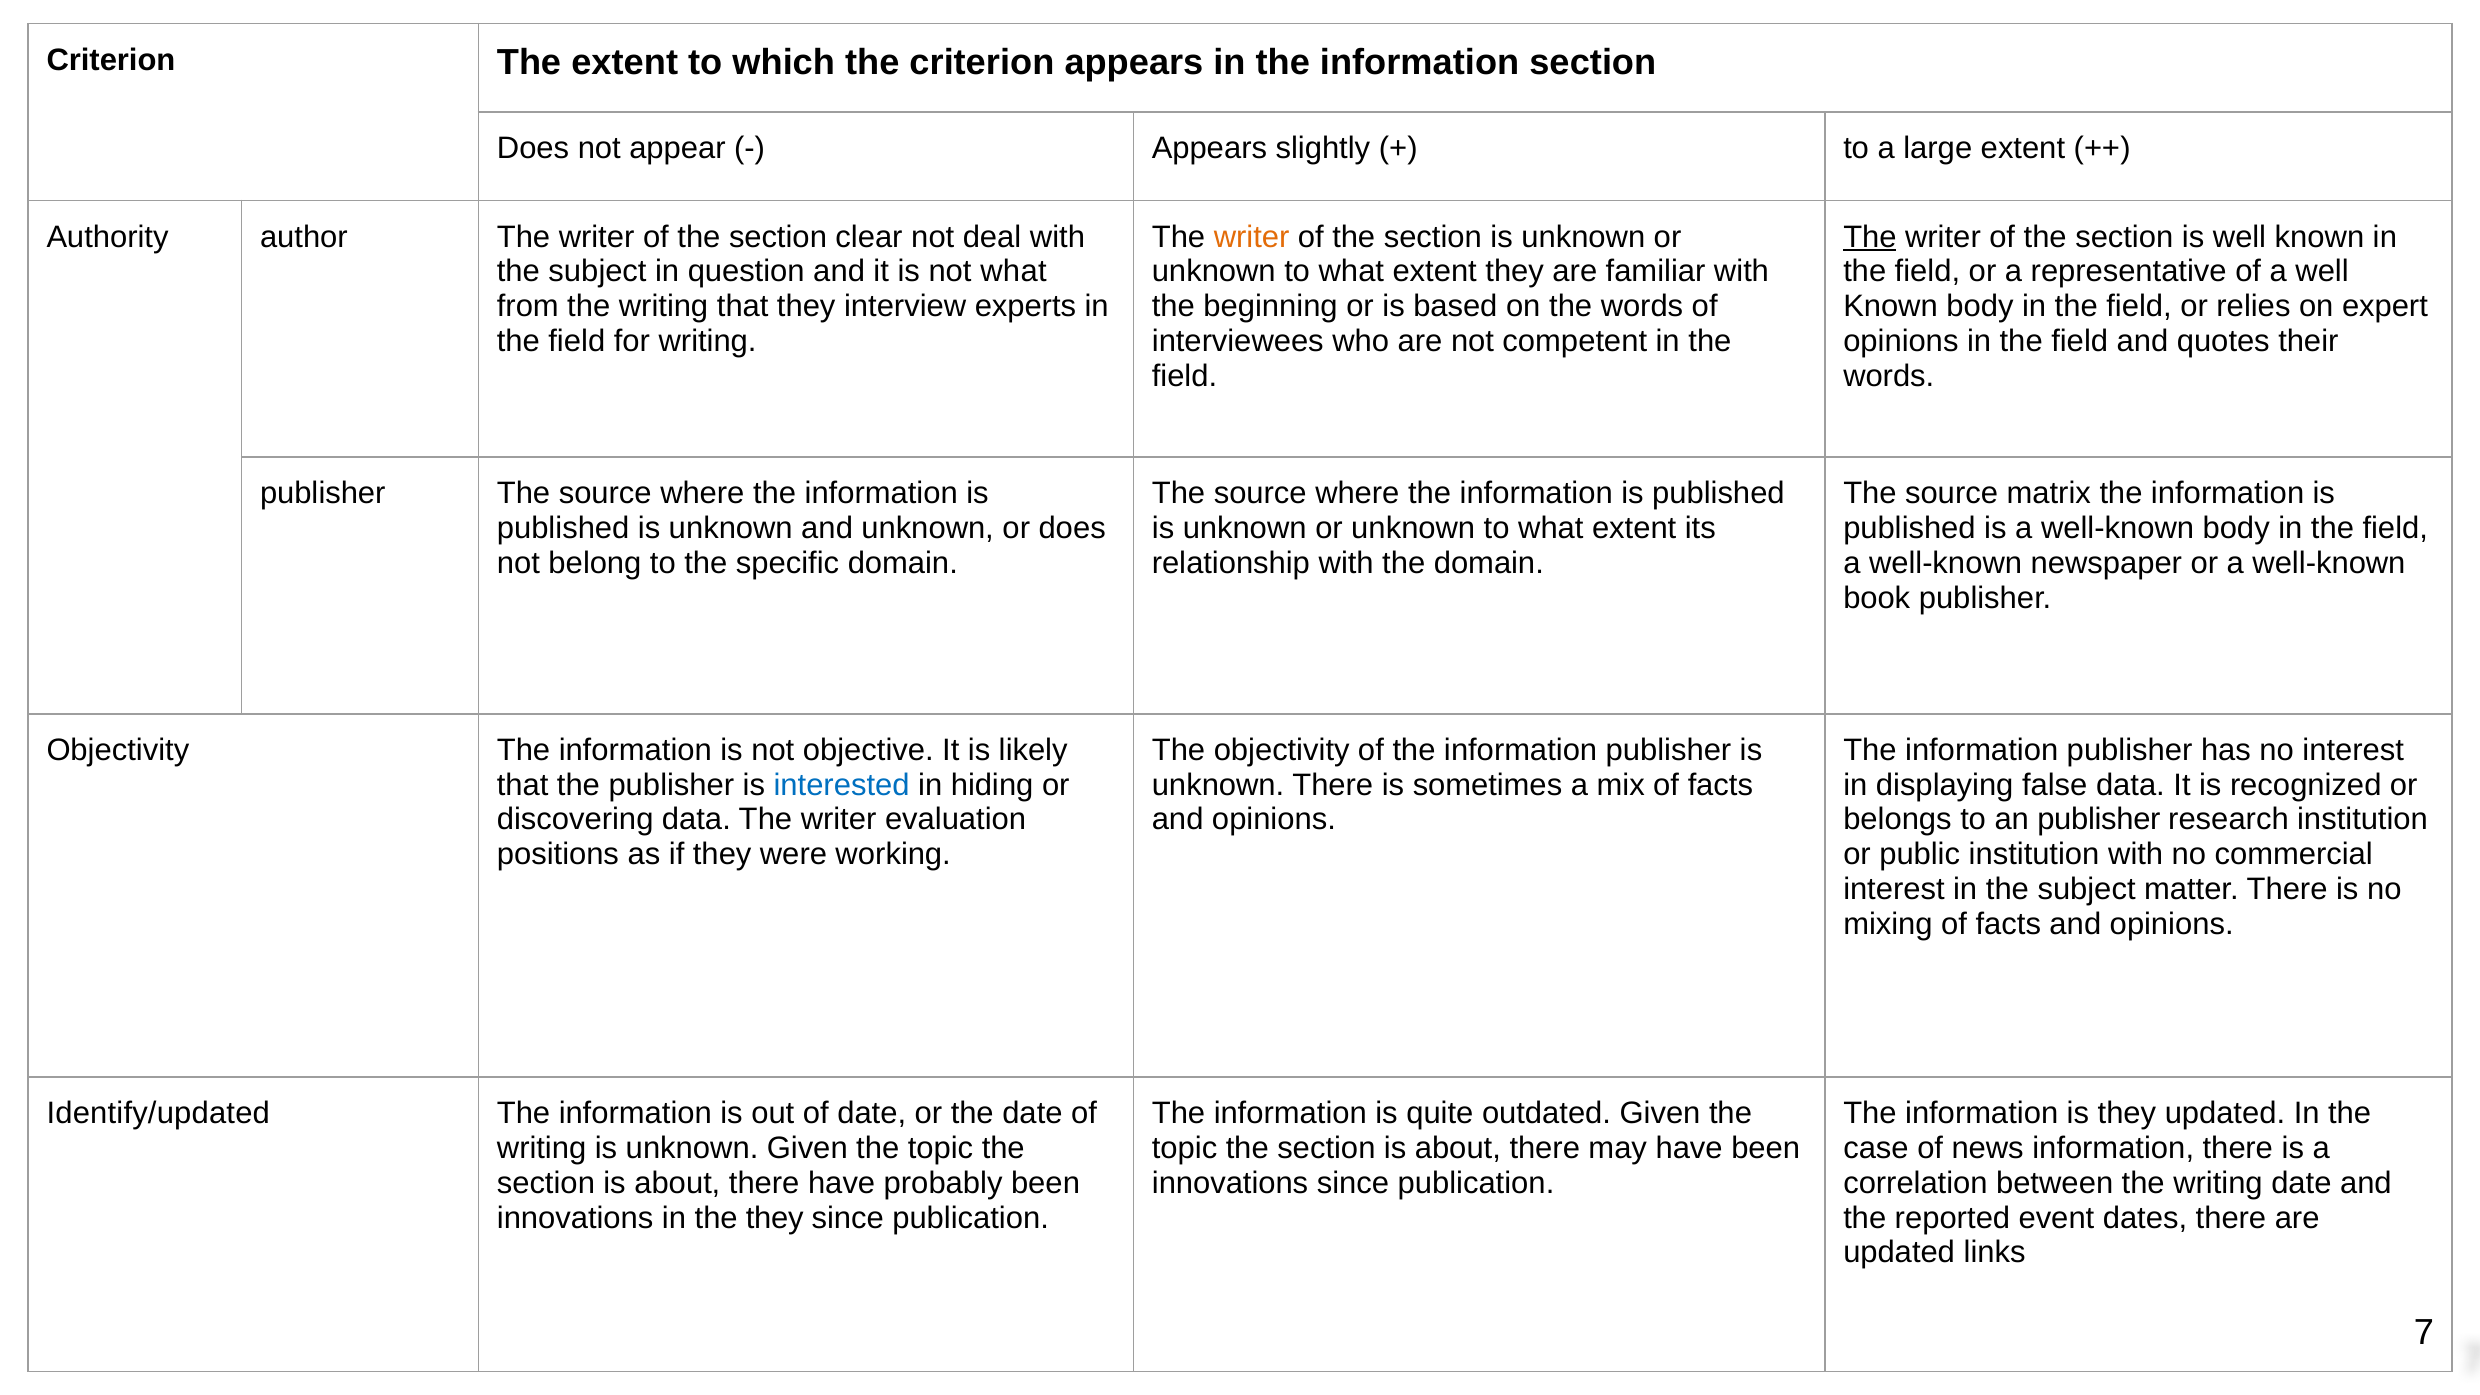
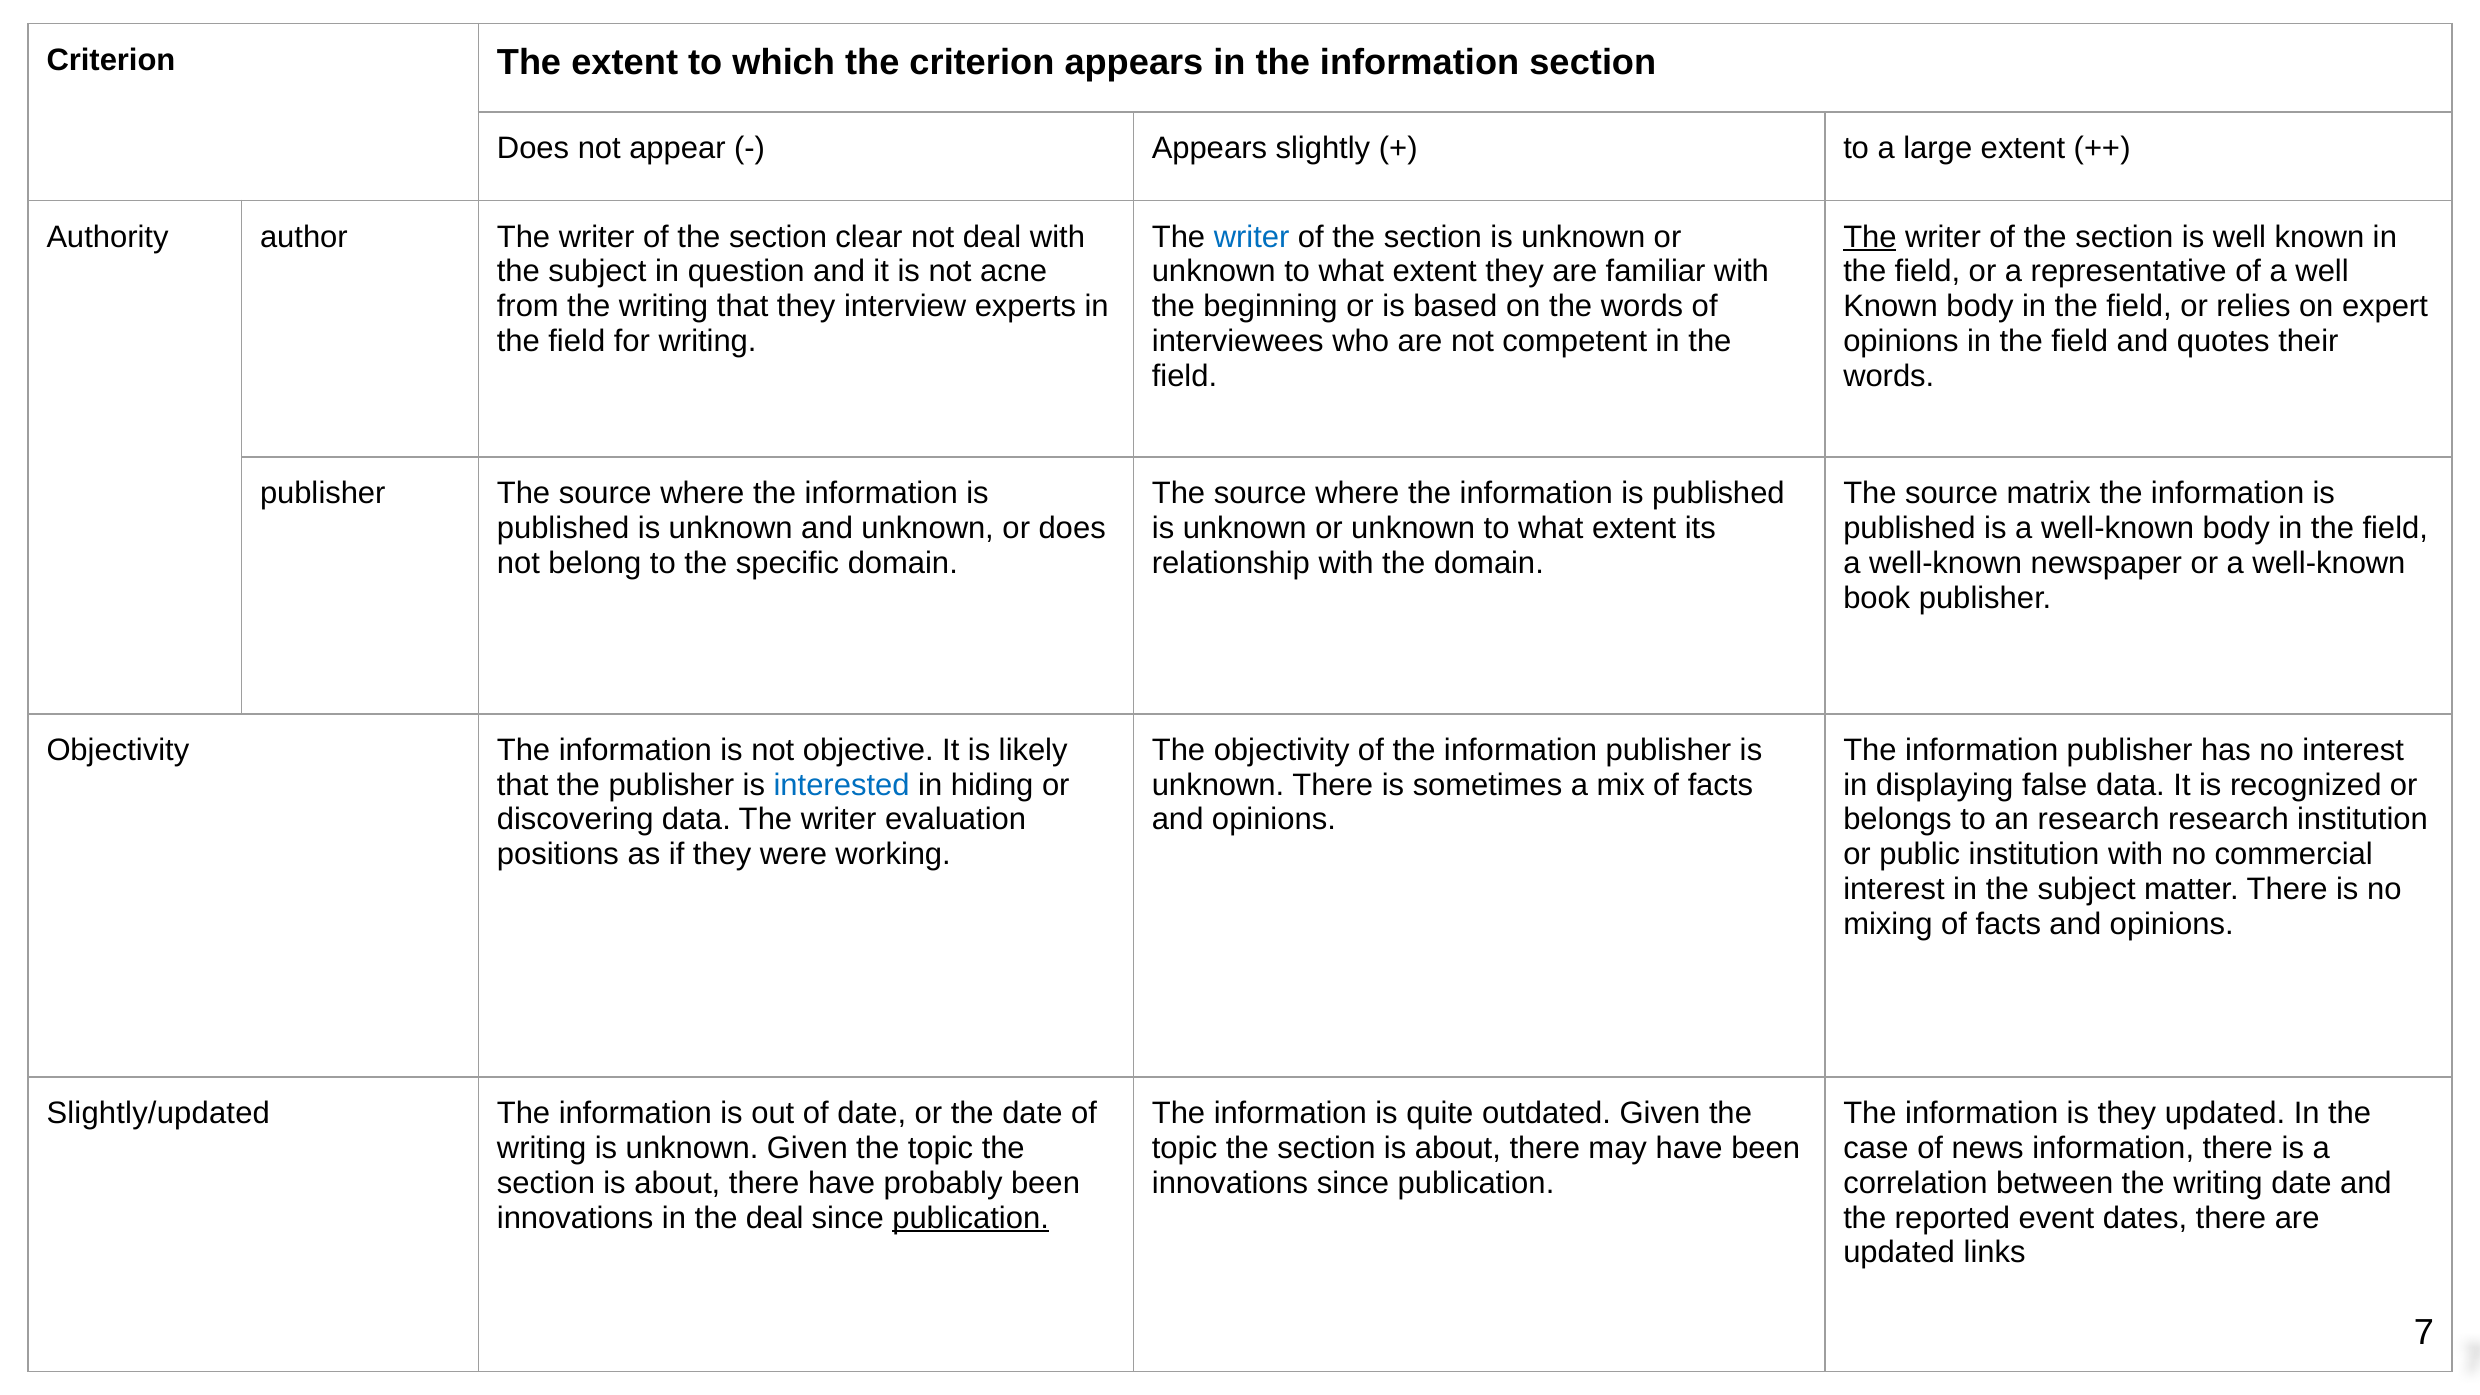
writer at (1252, 237) colour: orange -> blue
not what: what -> acne
an publisher: publisher -> research
Identify/updated: Identify/updated -> Slightly/updated
the they: they -> deal
publication at (971, 1218) underline: none -> present
